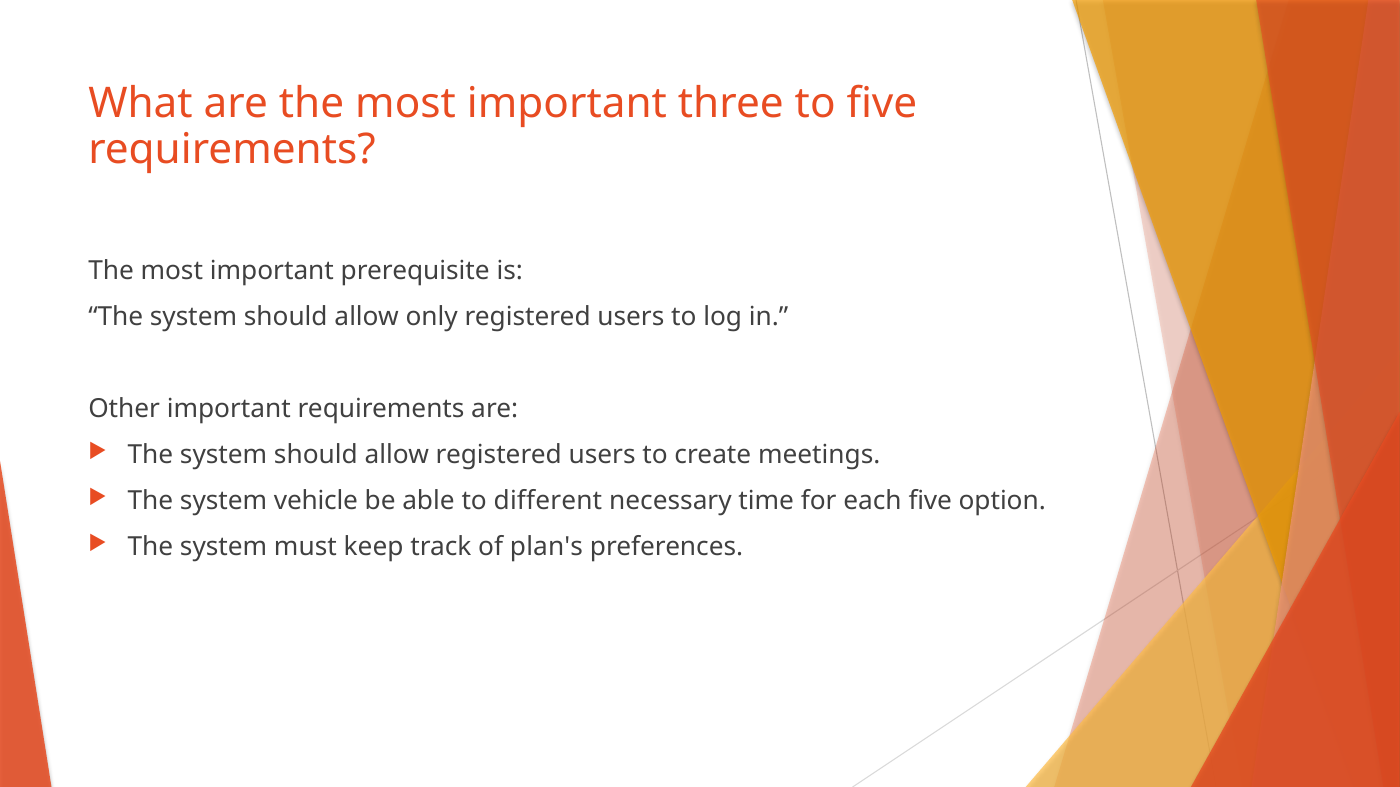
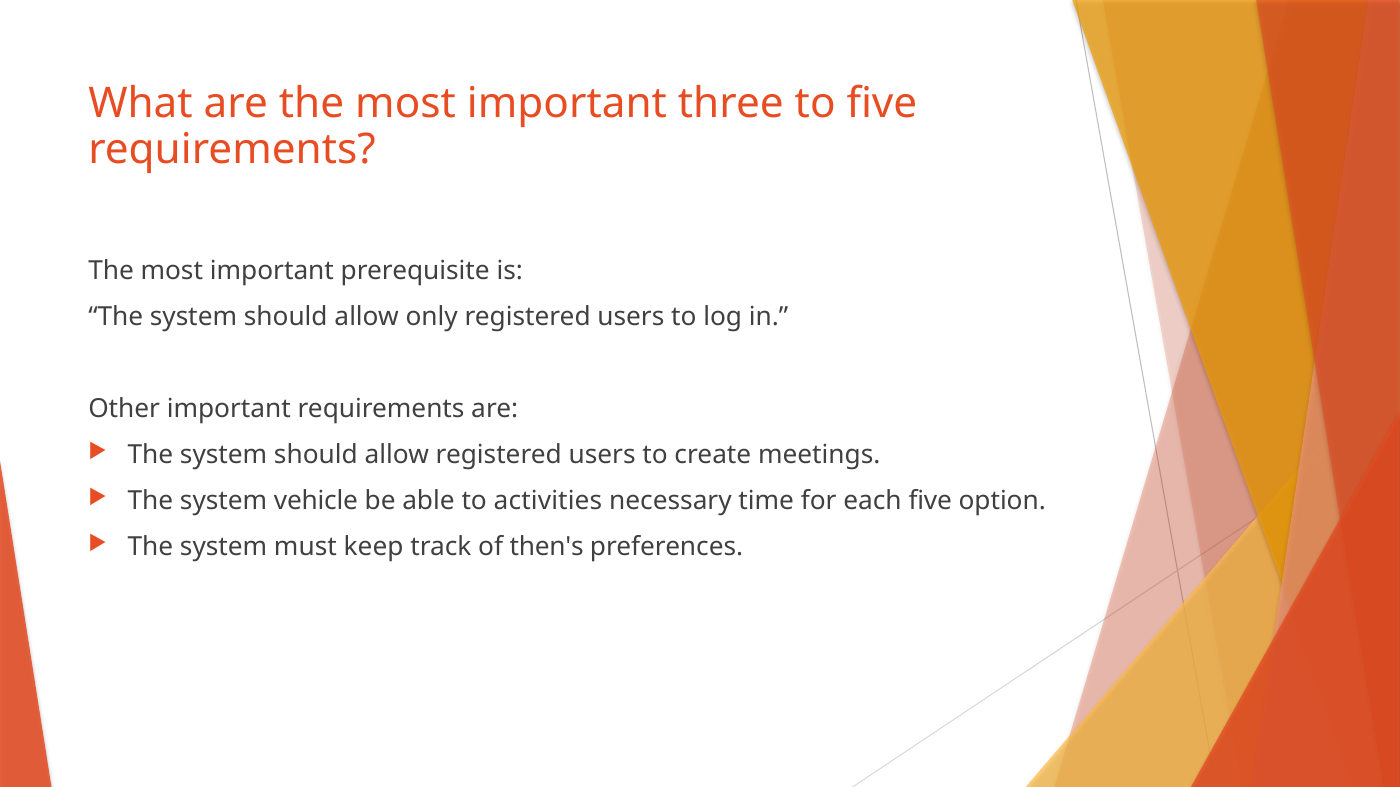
different: different -> activities
plan's: plan's -> then's
